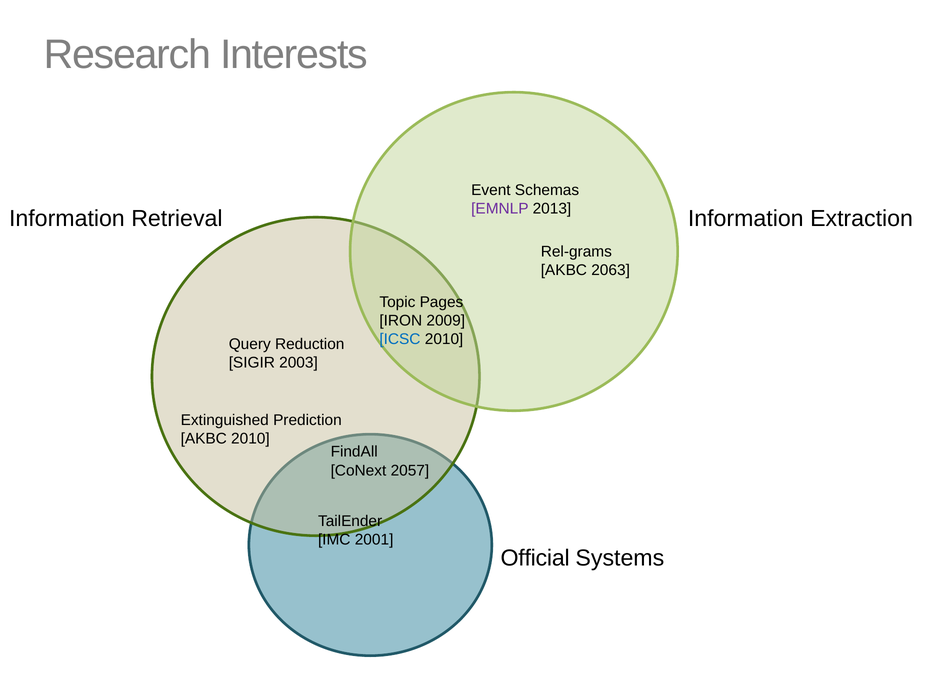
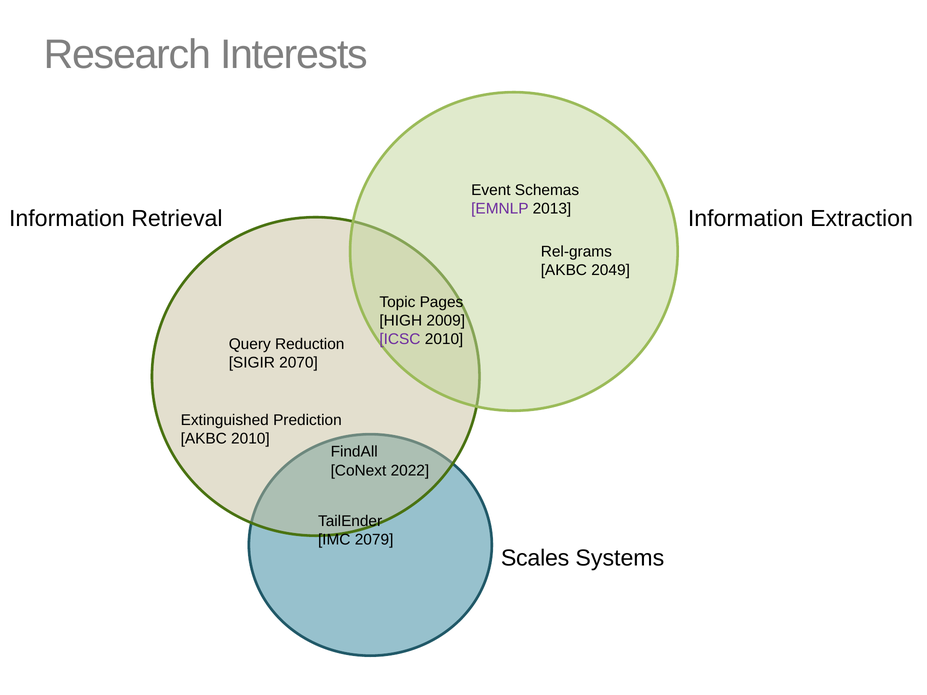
2063: 2063 -> 2049
IRON: IRON -> HIGH
ICSC colour: blue -> purple
2003: 2003 -> 2070
2057: 2057 -> 2022
2001: 2001 -> 2079
Official: Official -> Scales
